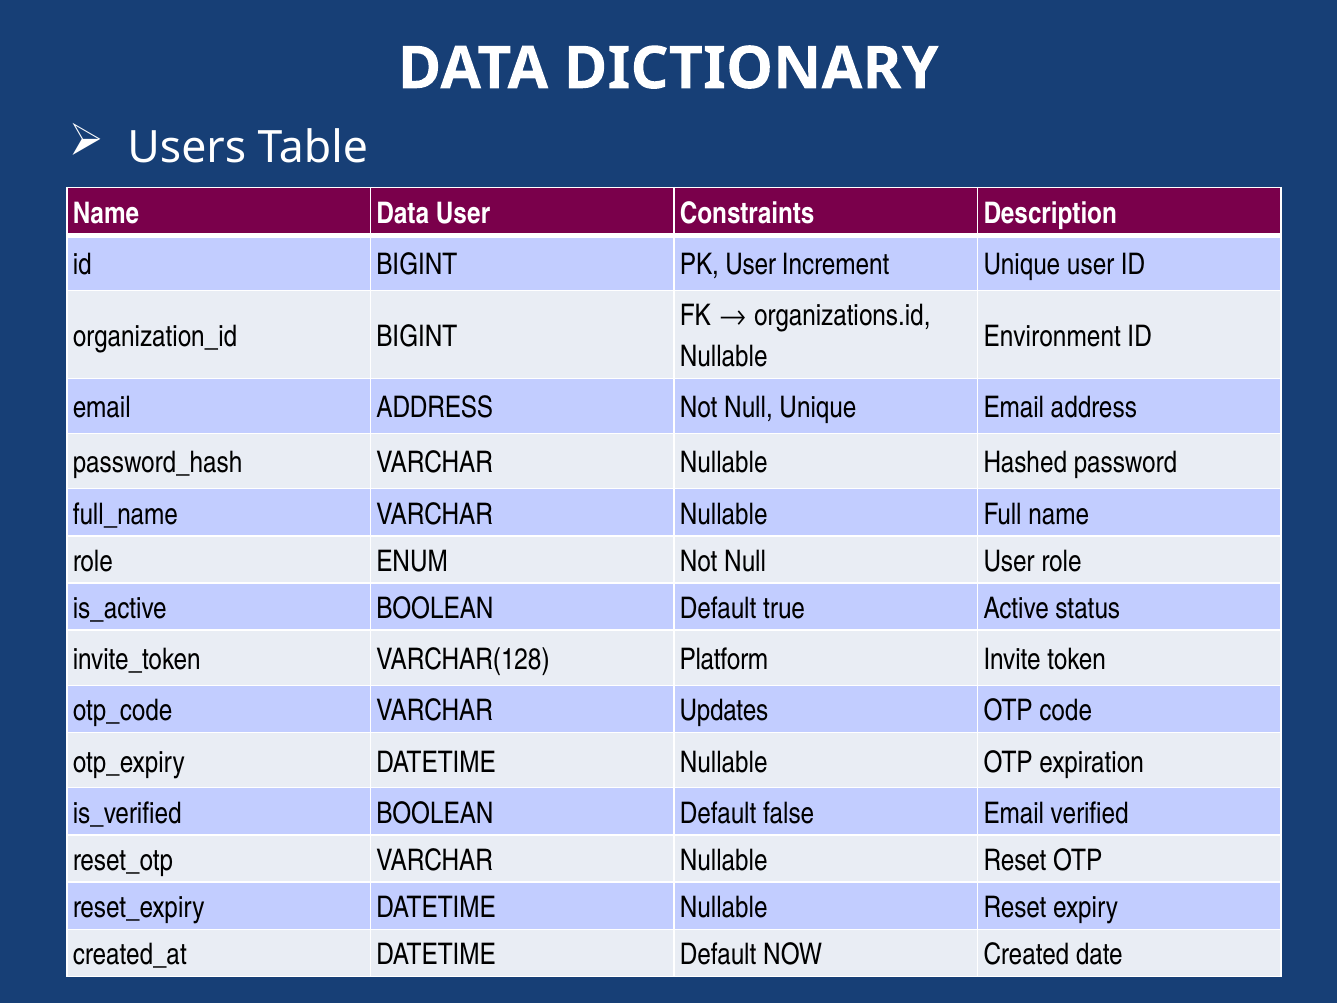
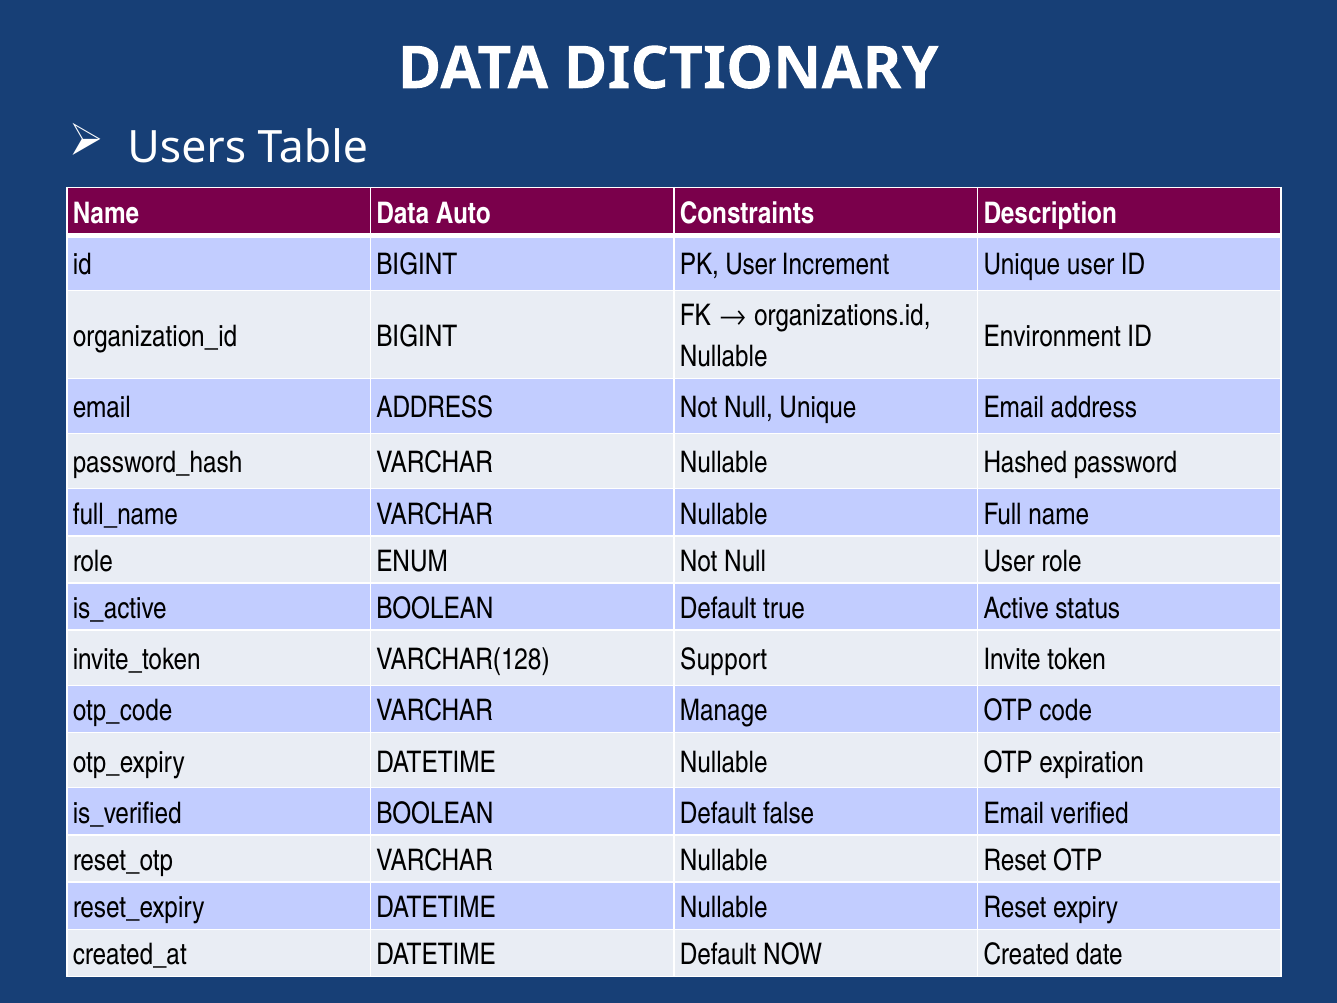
Data User: User -> Auto
Platform: Platform -> Support
Updates: Updates -> Manage
